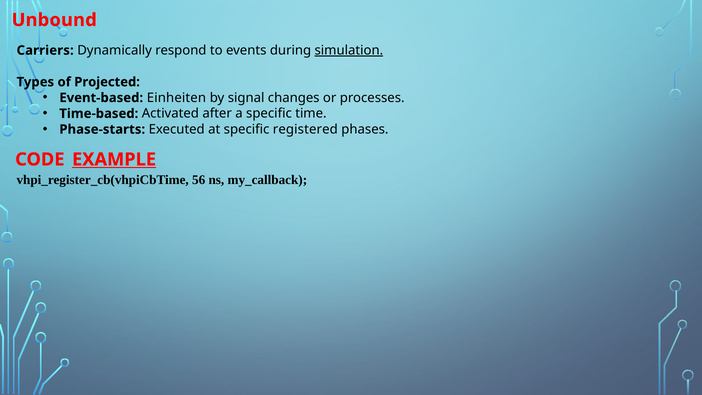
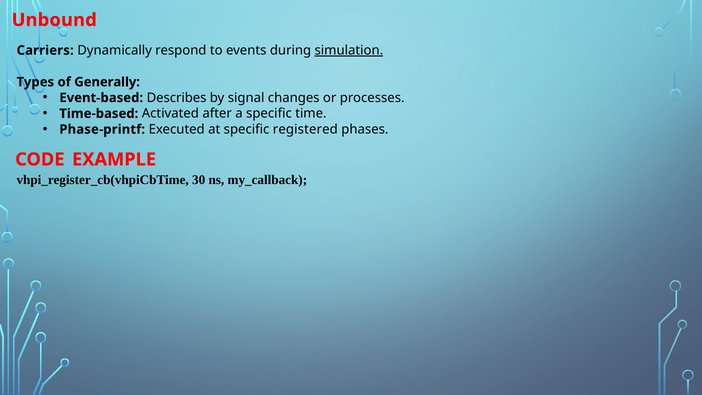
Projected: Projected -> Generally
Einheiten: Einheiten -> Describes
Phase-starts: Phase-starts -> Phase-printf
EXAMPLE underline: present -> none
56: 56 -> 30
